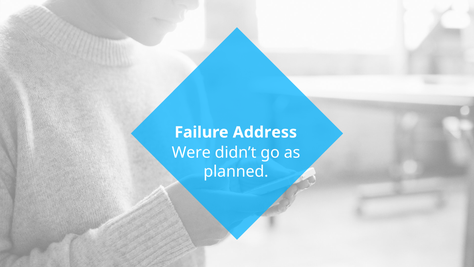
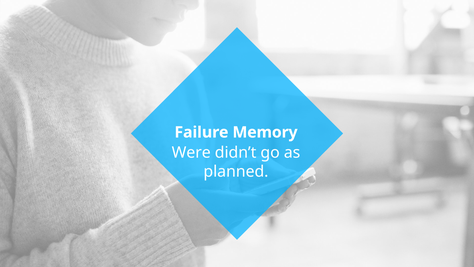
Address: Address -> Memory
